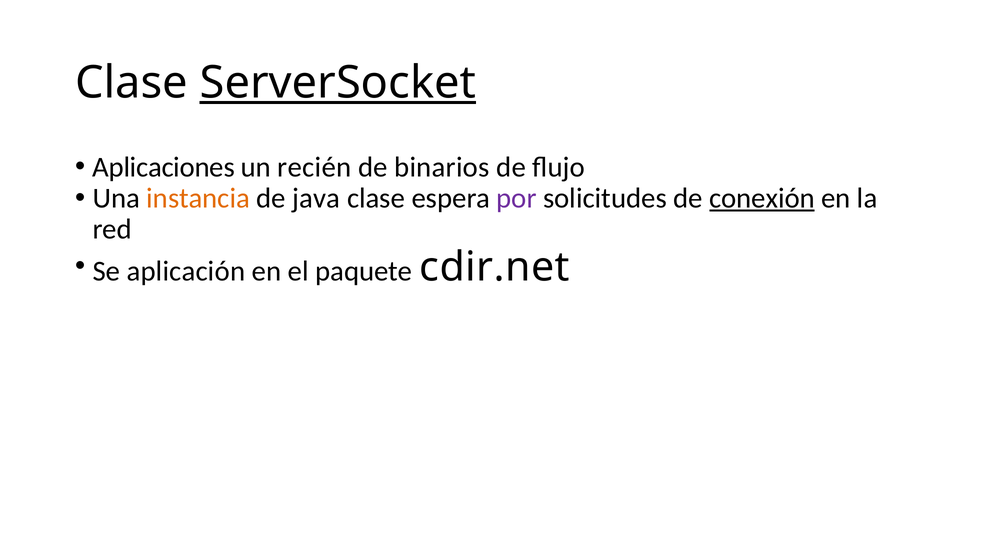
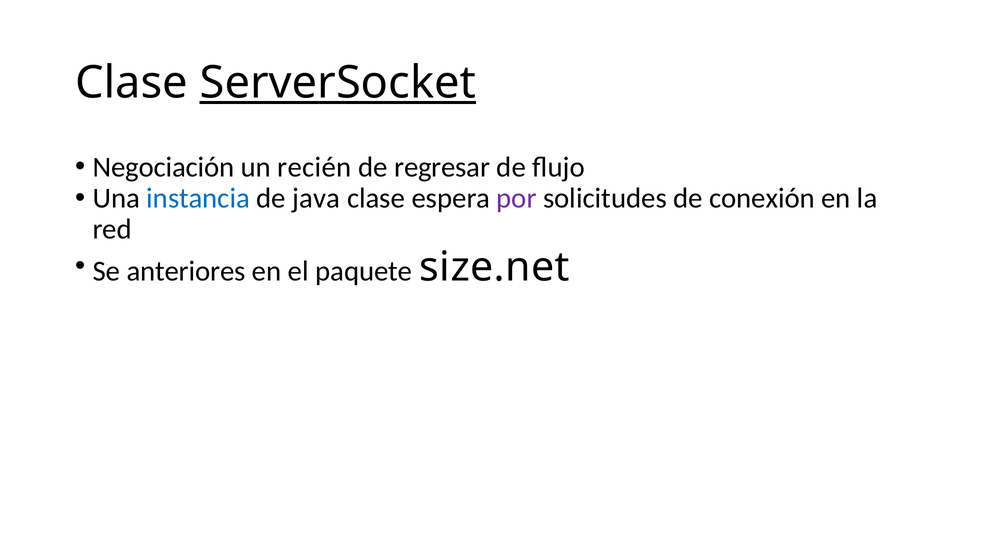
Aplicaciones: Aplicaciones -> Negociación
binarios: binarios -> regresar
instancia colour: orange -> blue
conexión underline: present -> none
aplicación: aplicación -> anteriores
cdir.net: cdir.net -> size.net
